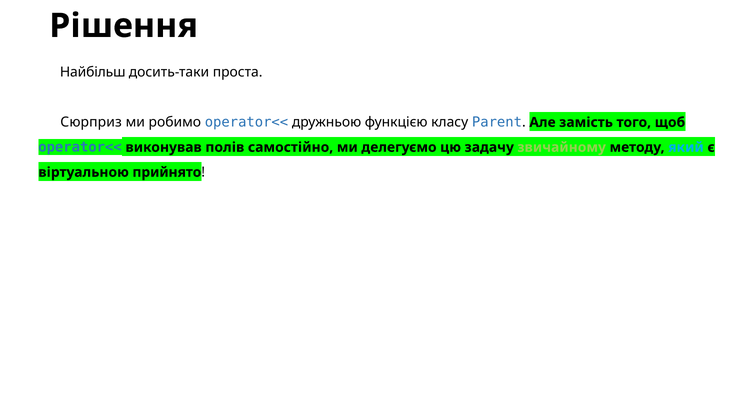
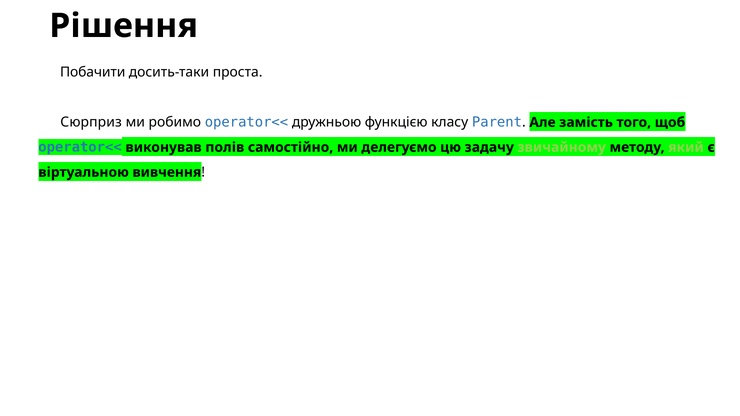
Найбільш: Найбільш -> Побачити
який colour: light blue -> light green
прийнято: прийнято -> вивчення
